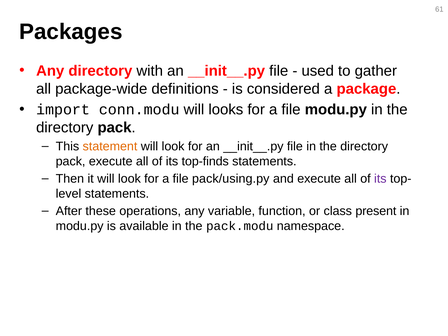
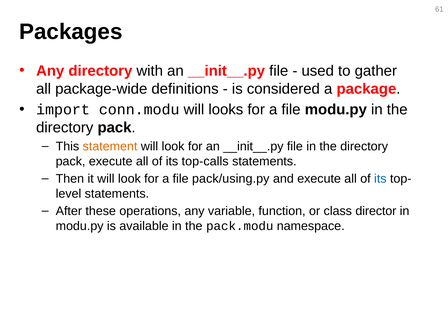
top-finds: top-finds -> top-calls
its at (380, 179) colour: purple -> blue
present: present -> director
